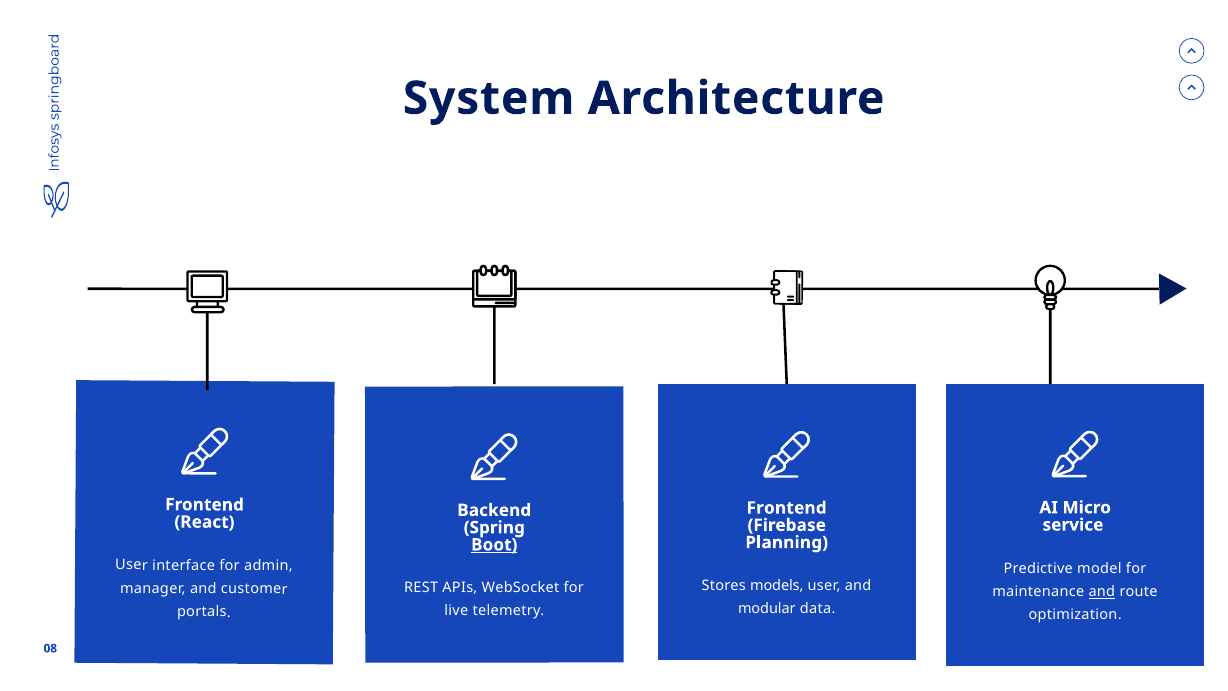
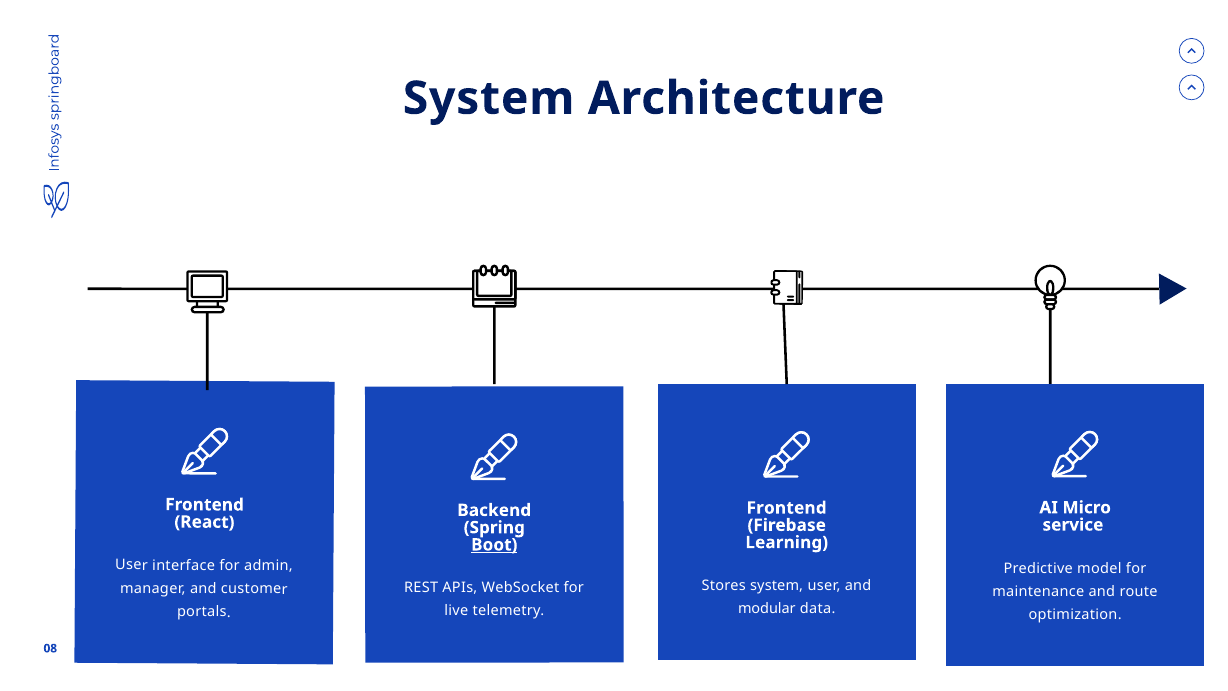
Planning: Planning -> Learning
Stores models: models -> system
and at (1102, 592) underline: present -> none
